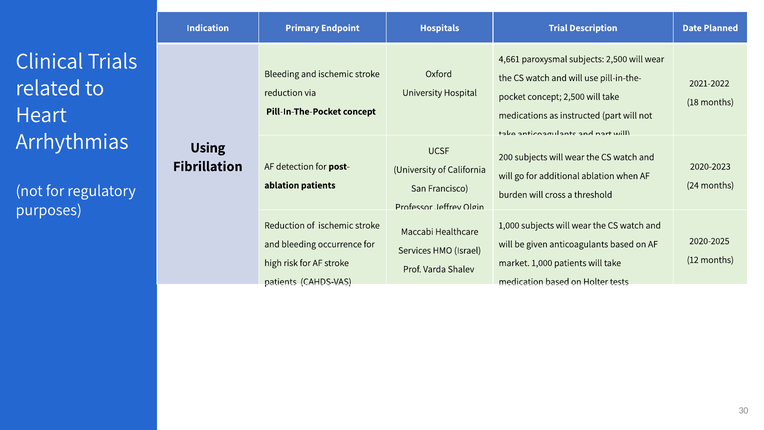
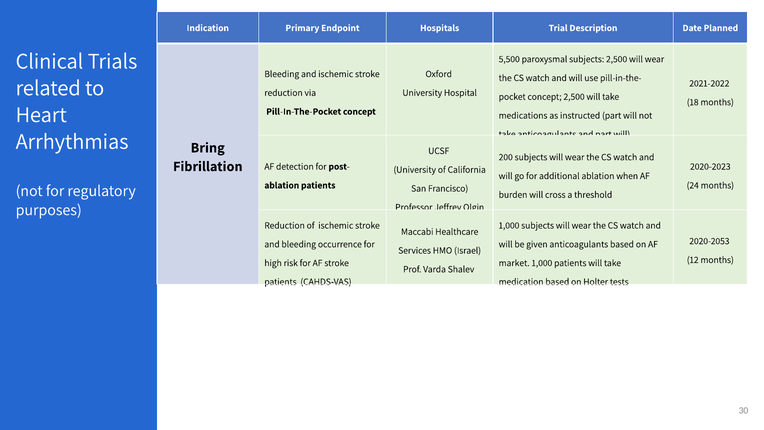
4,661: 4,661 -> 5,500
Using: Using -> Bring
2020-2025: 2020-2025 -> 2020-2053
